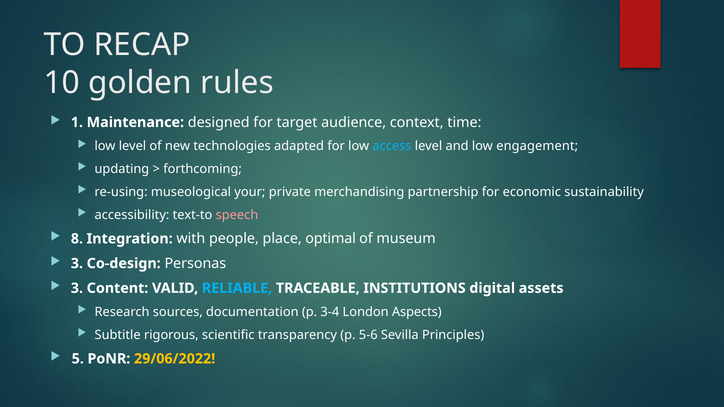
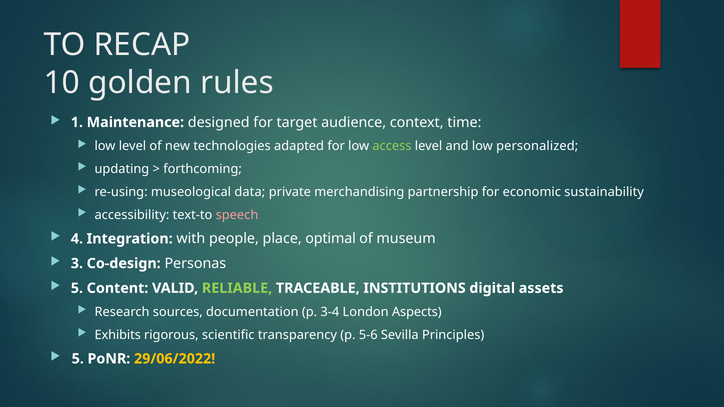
access colour: light blue -> light green
engagement: engagement -> personalized
your: your -> data
8: 8 -> 4
3 at (77, 288): 3 -> 5
RELIABLE colour: light blue -> light green
Subtitle: Subtitle -> Exhibits
